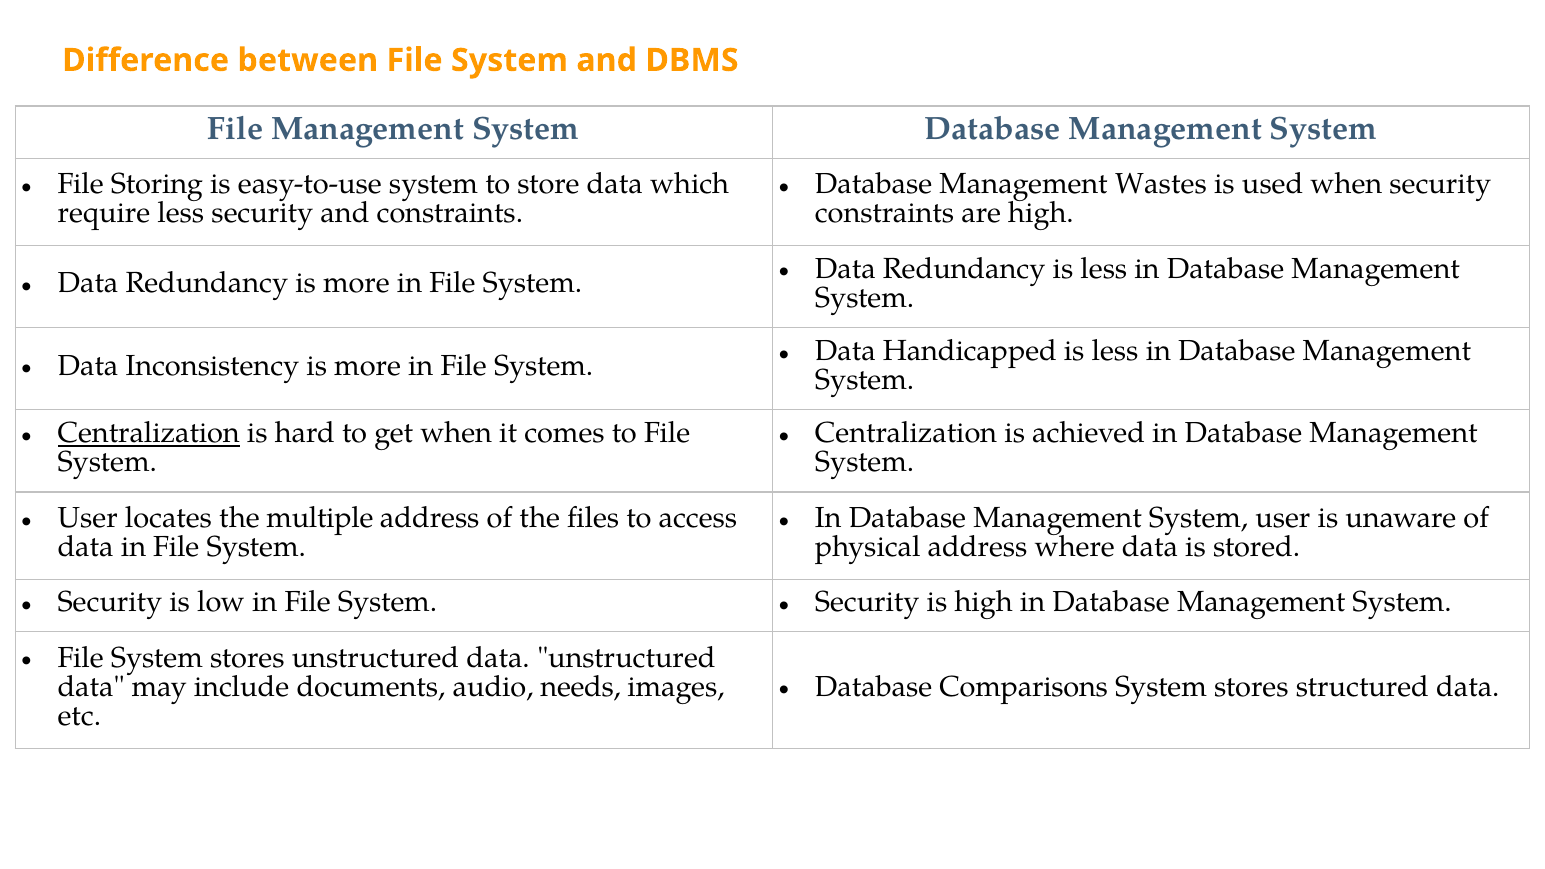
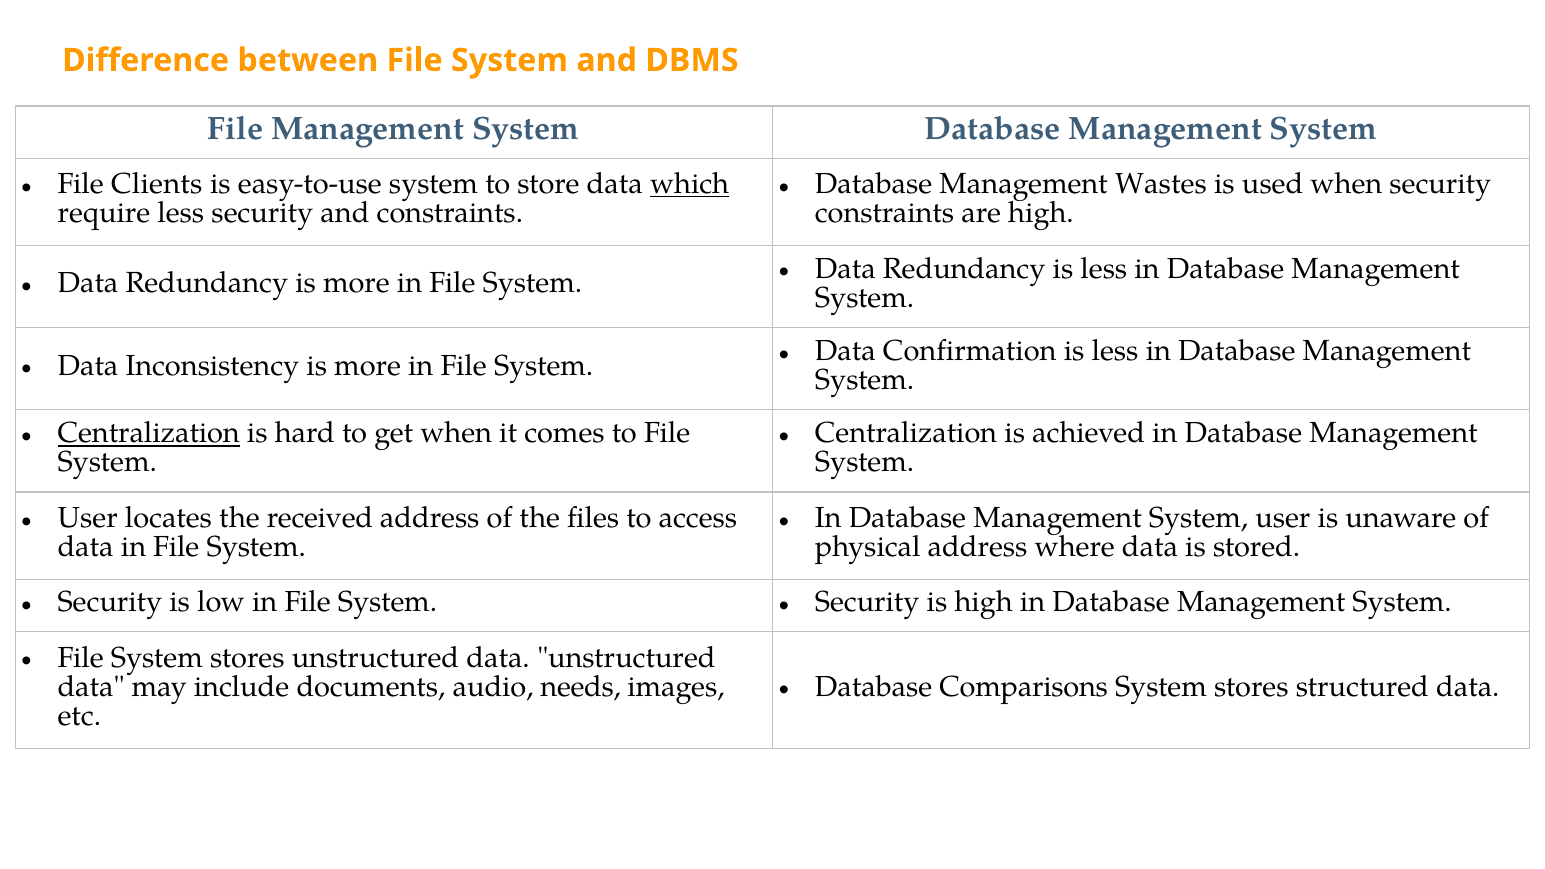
Storing: Storing -> Clients
which underline: none -> present
Handicapped: Handicapped -> Confirmation
multiple: multiple -> received
